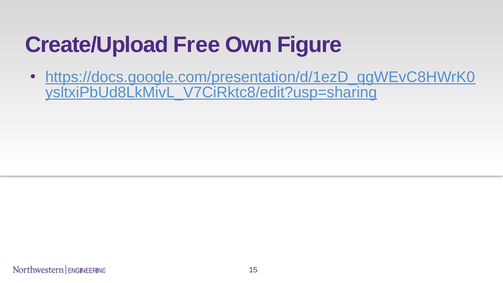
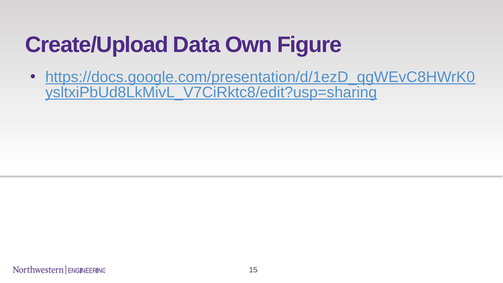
Free: Free -> Data
